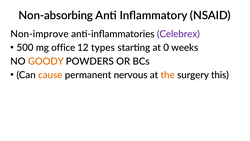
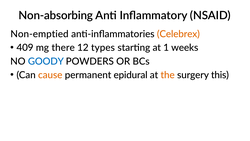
Non-improve: Non-improve -> Non-emptied
Celebrex colour: purple -> orange
500: 500 -> 409
office: office -> there
0: 0 -> 1
GOODY colour: orange -> blue
nervous: nervous -> epidural
